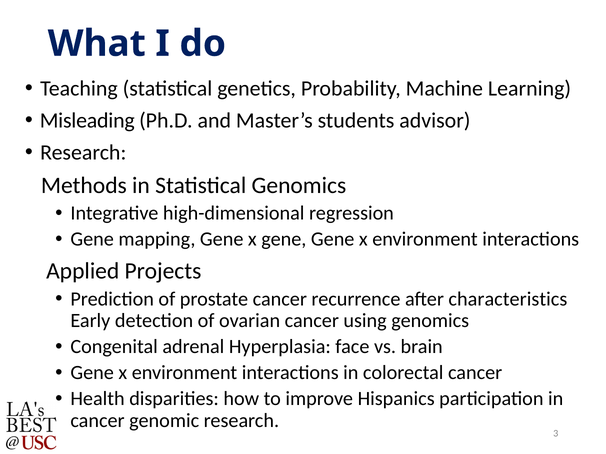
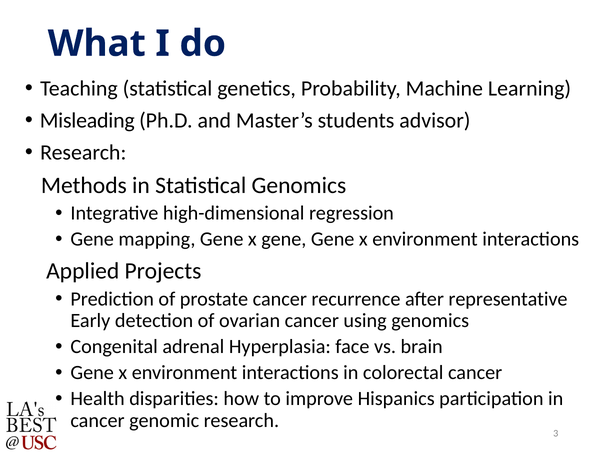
characteristics: characteristics -> representative
